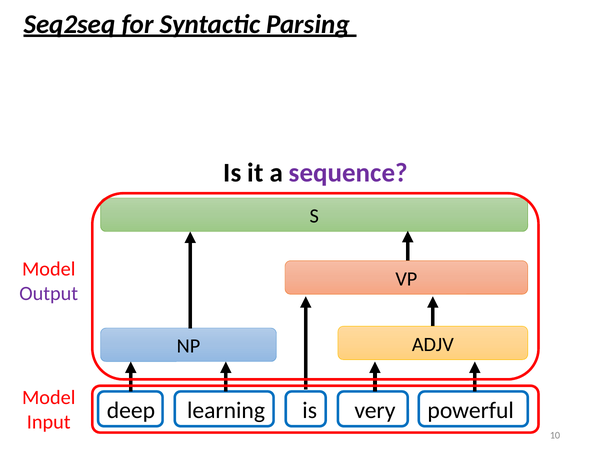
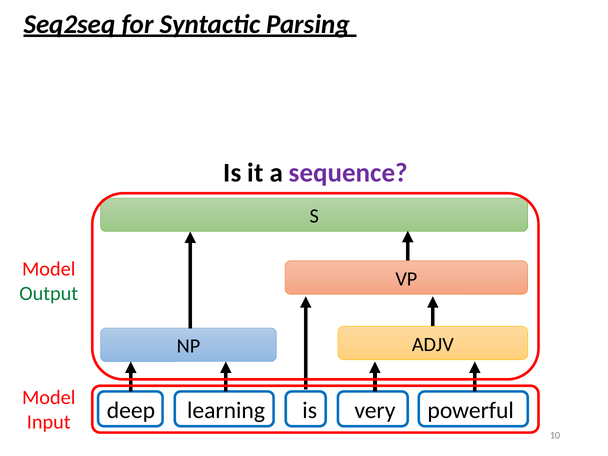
Output colour: purple -> green
